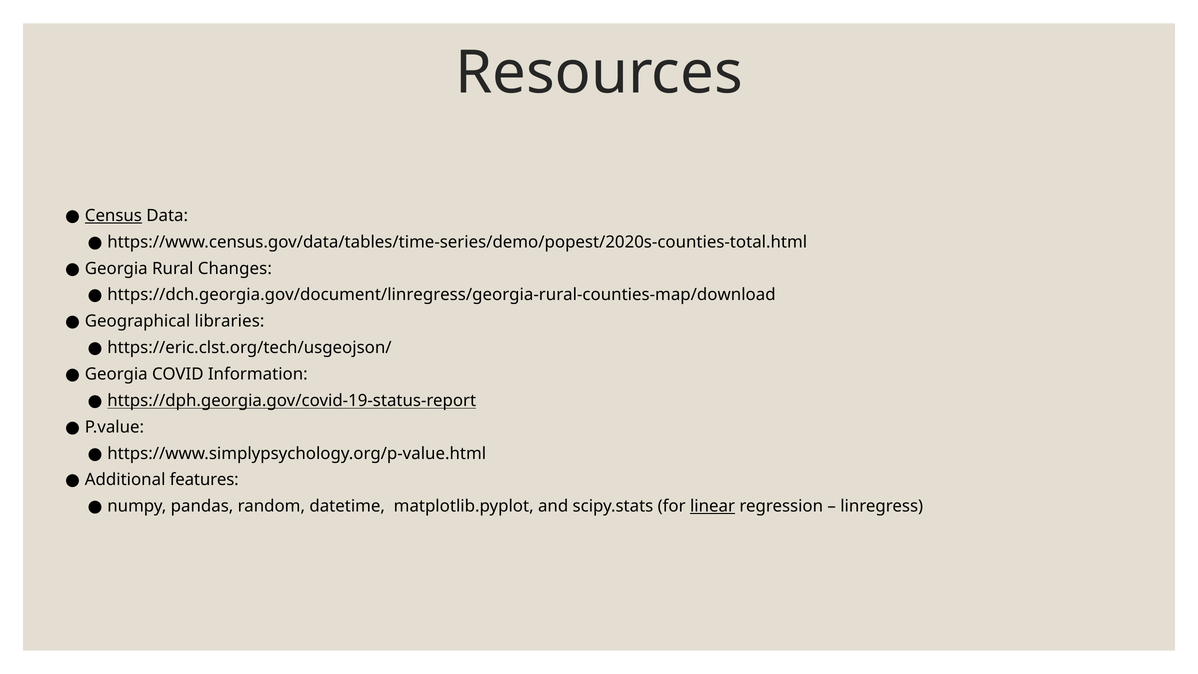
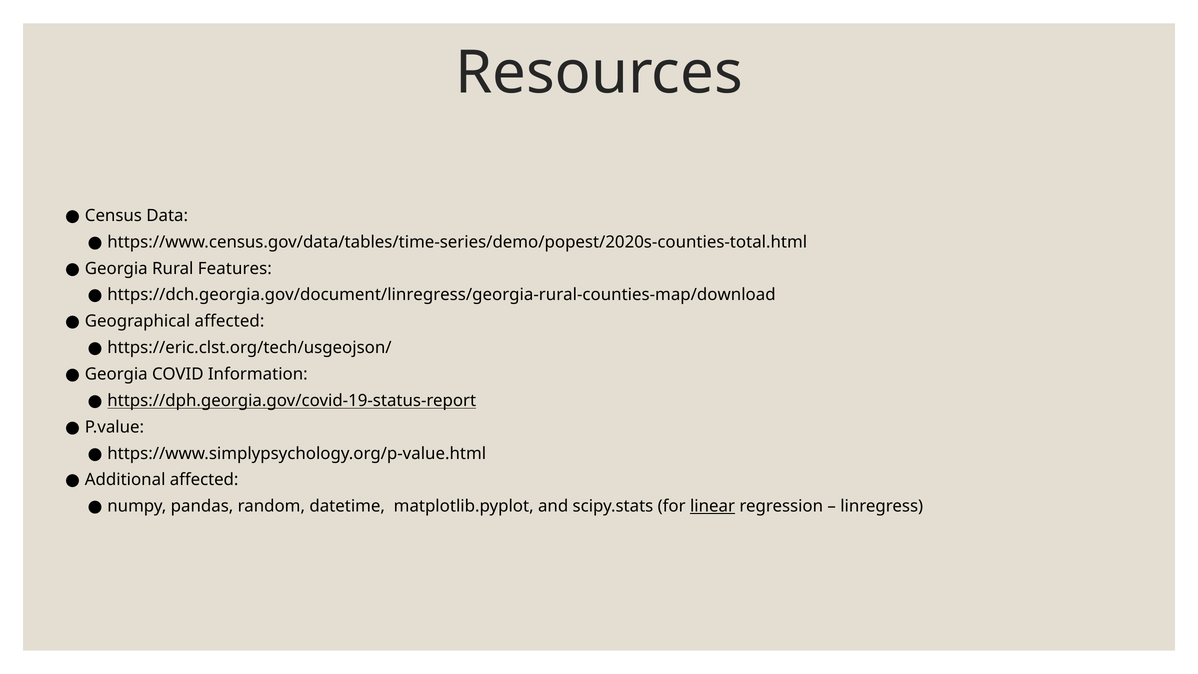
Census underline: present -> none
Changes: Changes -> Features
Geographical libraries: libraries -> affected
Additional features: features -> affected
